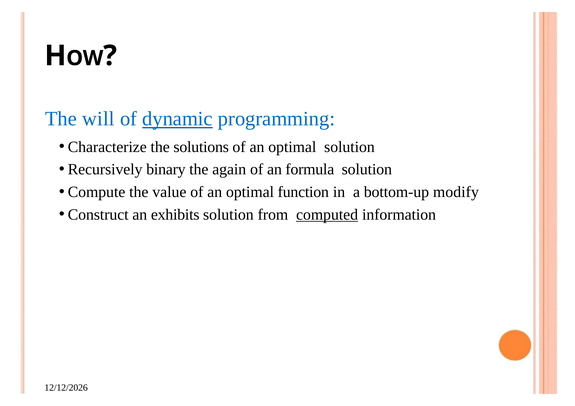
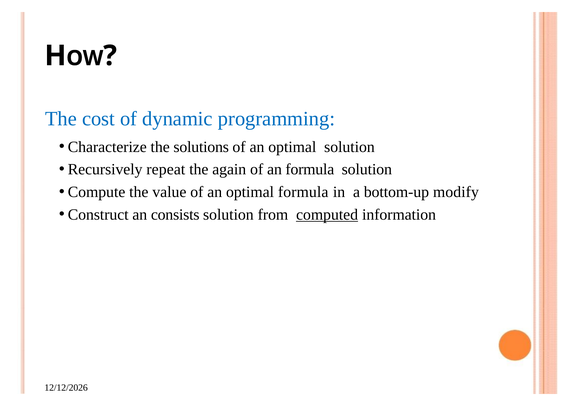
will: will -> cost
dynamic underline: present -> none
binary: binary -> repeat
optimal function: function -> formula
exhibits: exhibits -> consists
